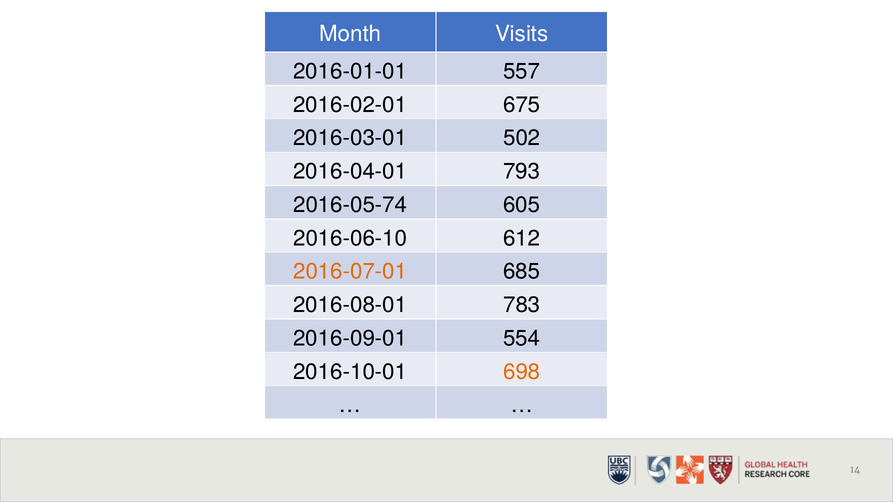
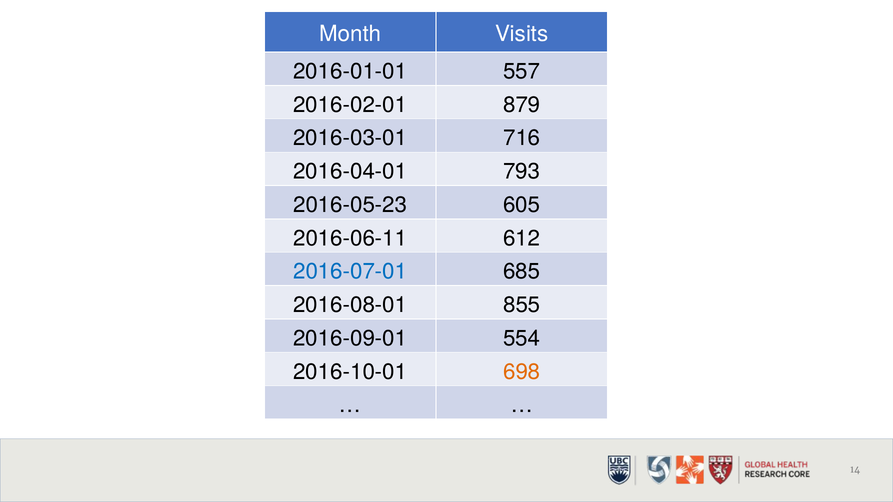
675: 675 -> 879
502: 502 -> 716
2016-05-74: 2016-05-74 -> 2016-05-23
2016-06-10: 2016-06-10 -> 2016-06-11
2016-07-01 colour: orange -> blue
783: 783 -> 855
